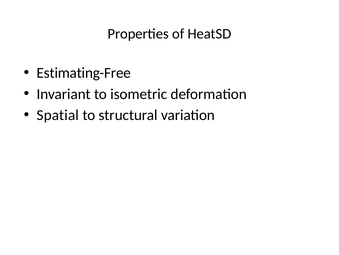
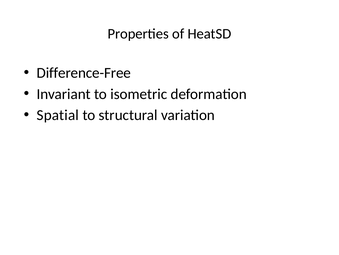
Estimating-Free: Estimating-Free -> Difference-Free
